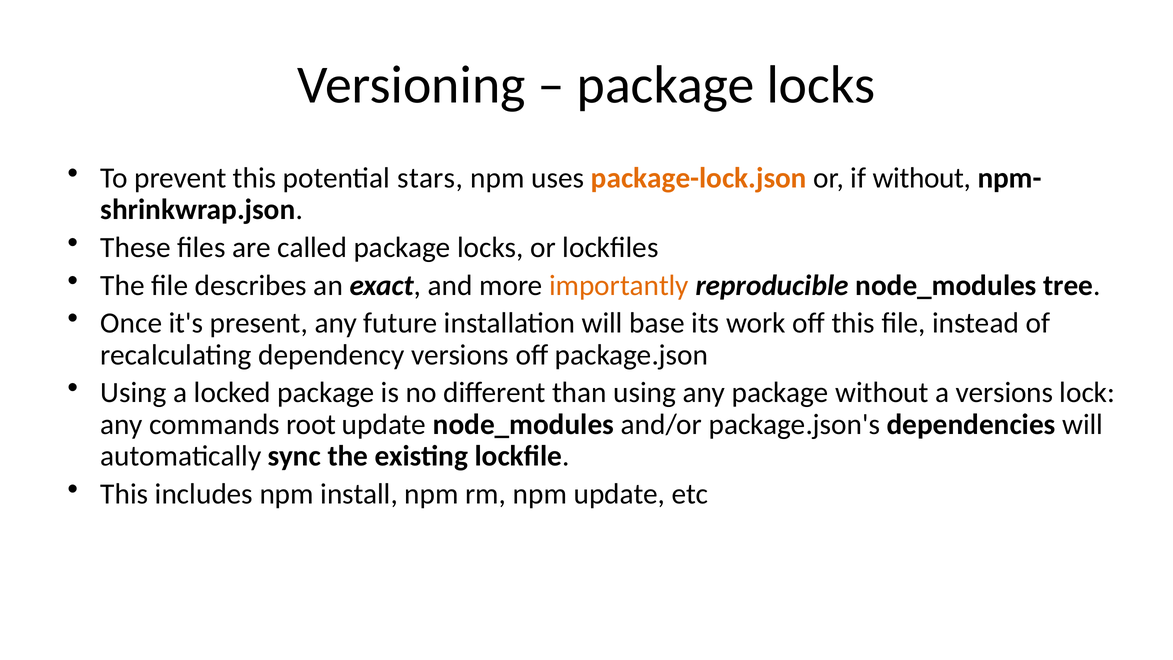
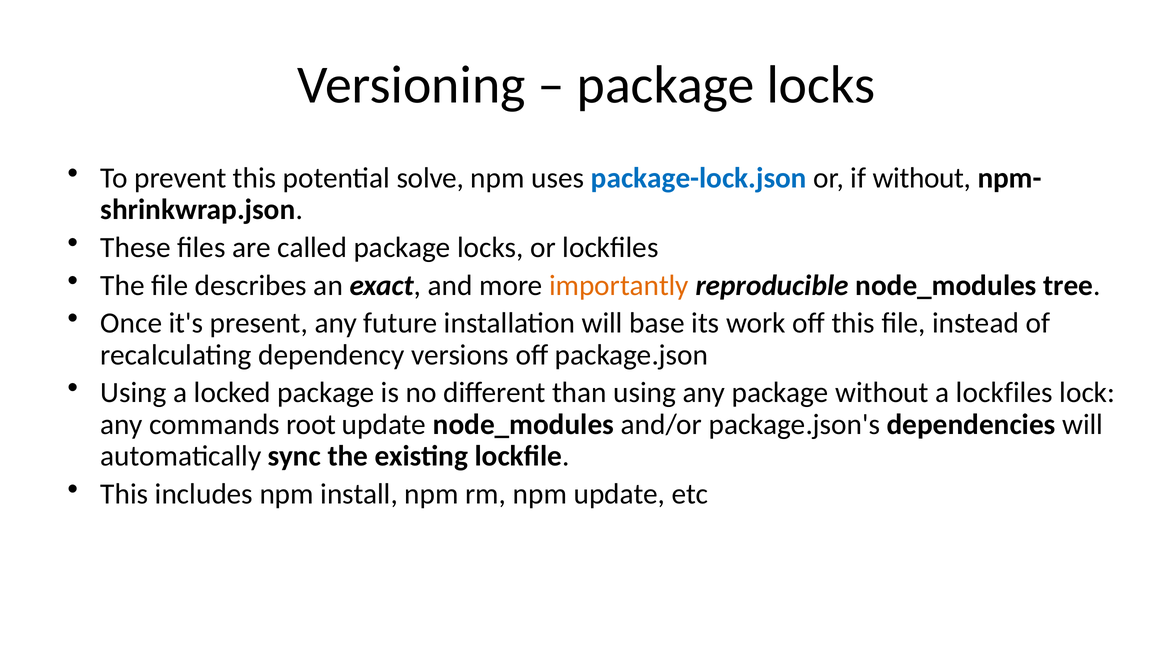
stars: stars -> solve
package-lock.json colour: orange -> blue
a versions: versions -> lockfiles
